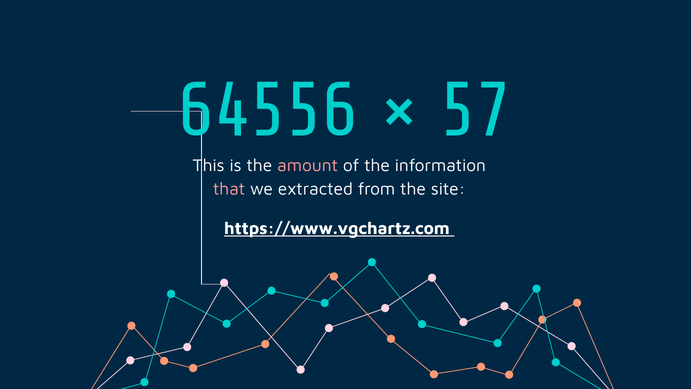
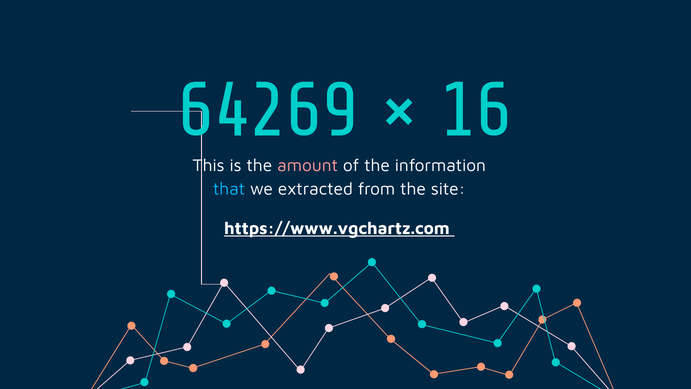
64556: 64556 -> 64269
57: 57 -> 16
that colour: pink -> light blue
